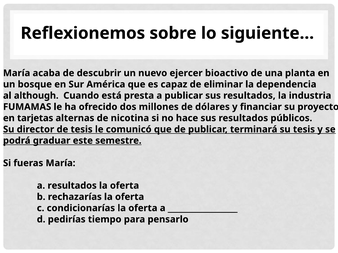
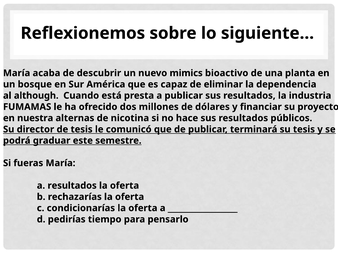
ejercer: ejercer -> mimics
tarjetas: tarjetas -> nuestra
